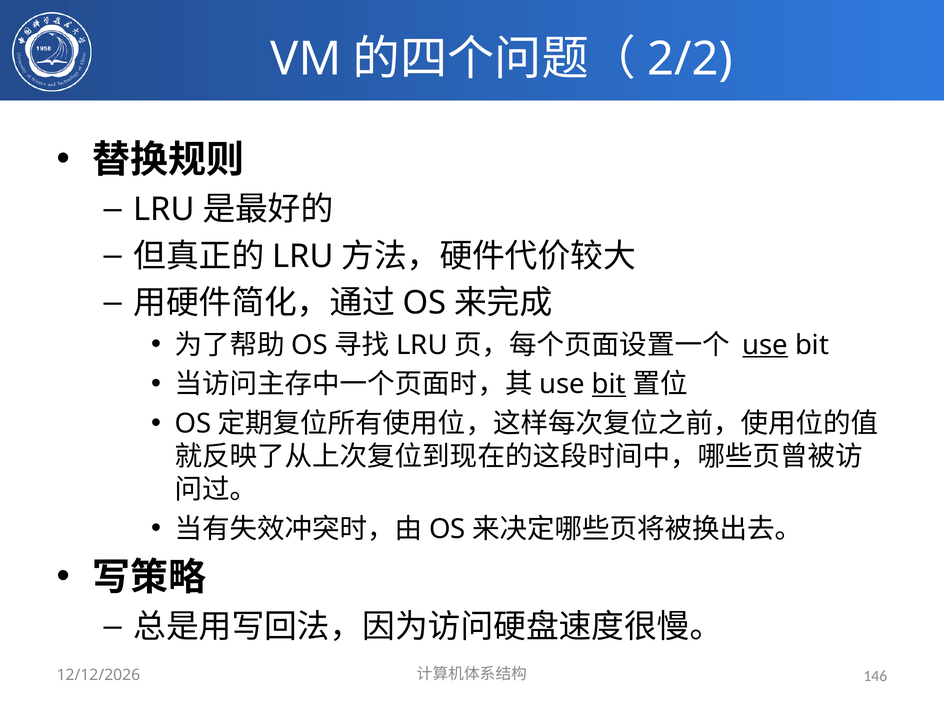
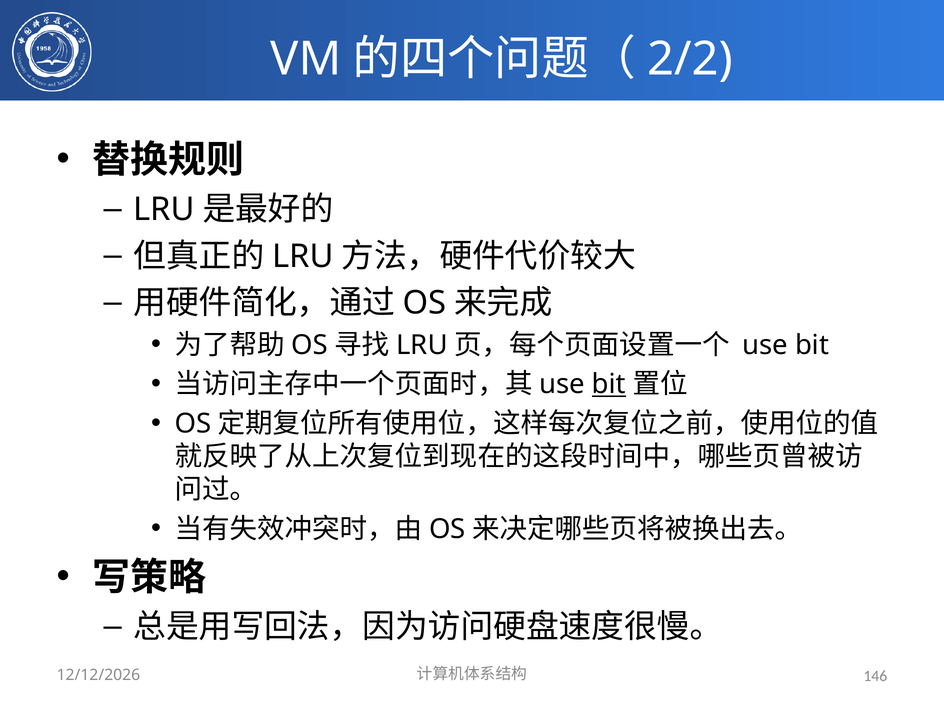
use at (765, 345) underline: present -> none
